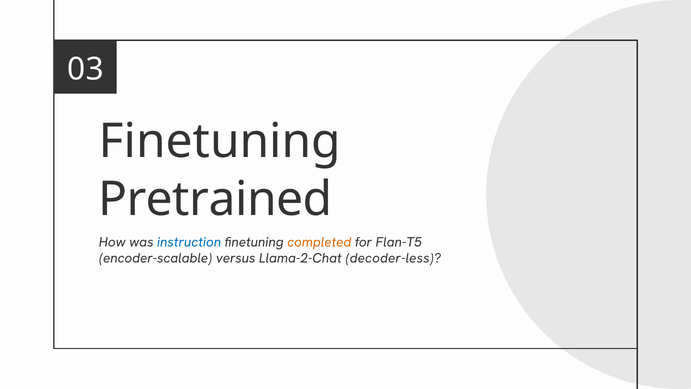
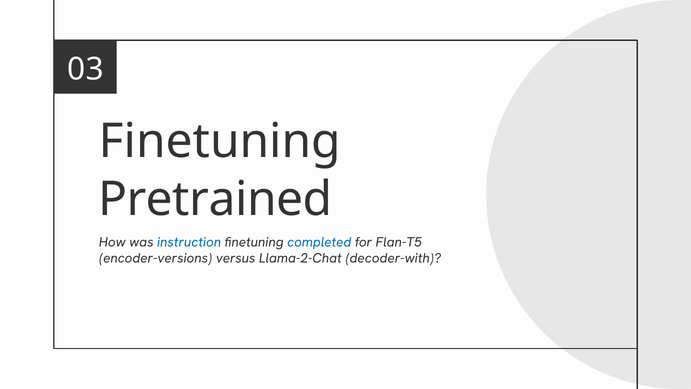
completed colour: orange -> blue
encoder-scalable: encoder-scalable -> encoder-versions
decoder-less: decoder-less -> decoder-with
